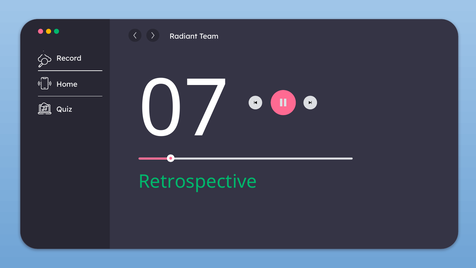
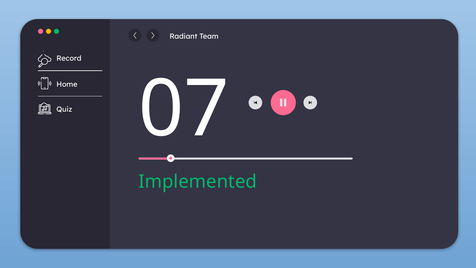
Retrospective: Retrospective -> Implemented
